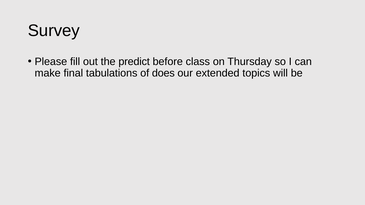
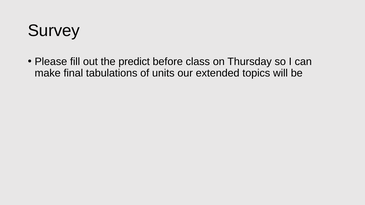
does: does -> units
